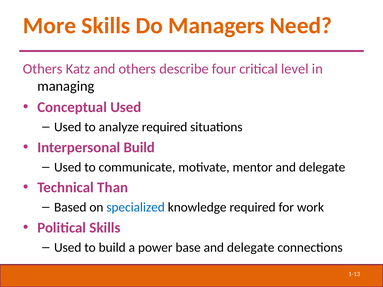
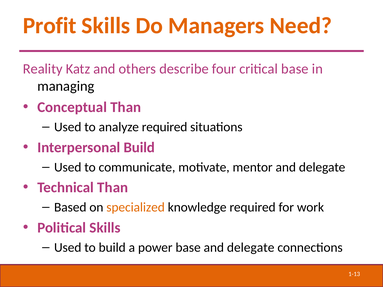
More: More -> Profit
Others at (43, 69): Others -> Reality
critical level: level -> base
Conceptual Used: Used -> Than
specialized colour: blue -> orange
